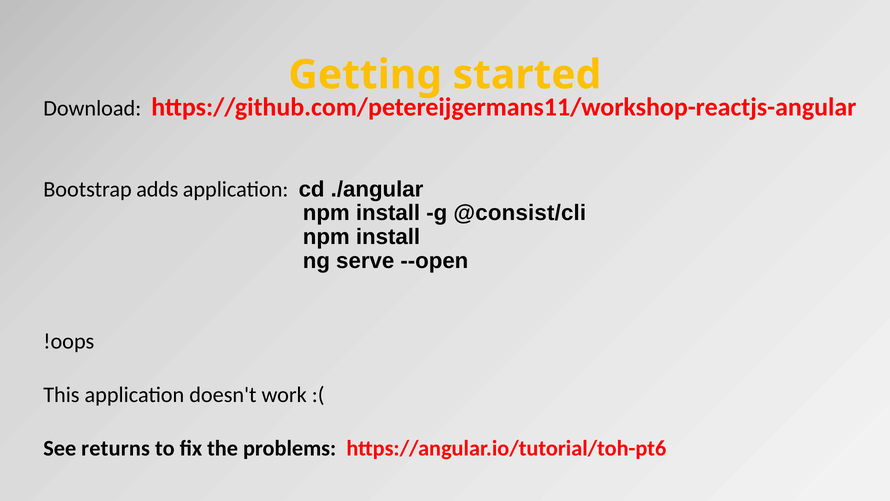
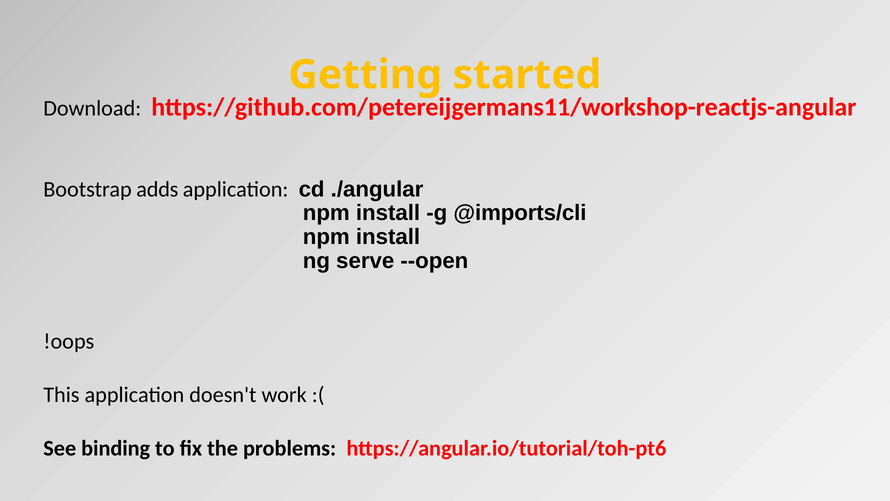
@consist/cli: @consist/cli -> @imports/cli
returns: returns -> binding
